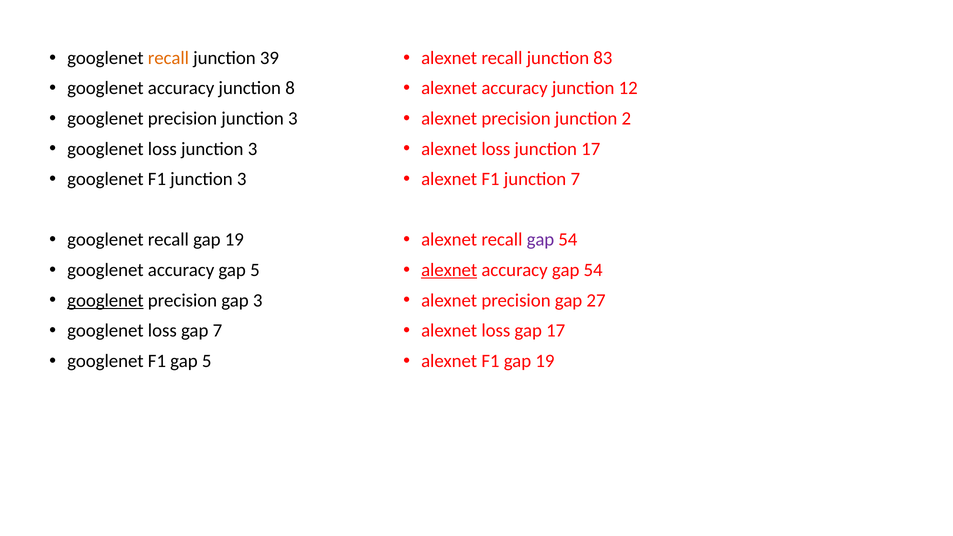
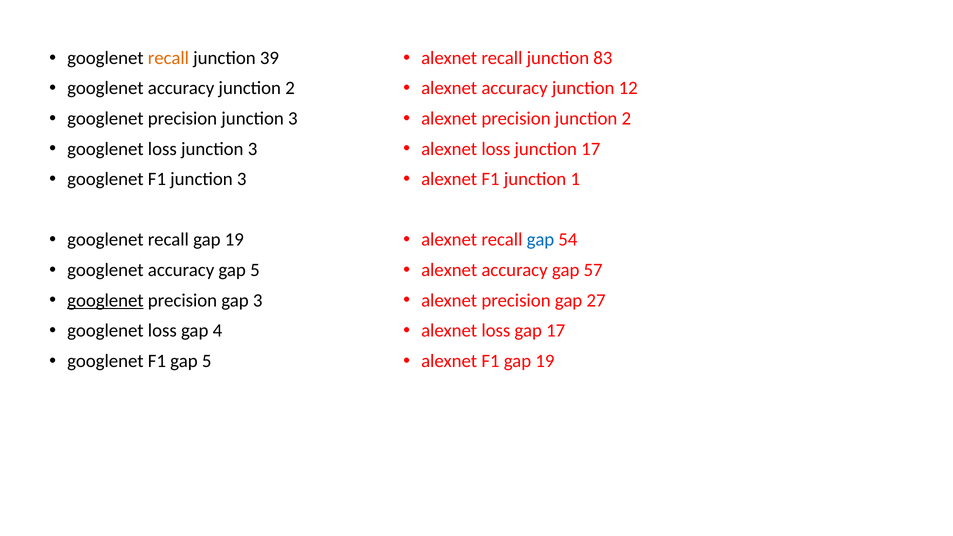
accuracy junction 8: 8 -> 2
junction 7: 7 -> 1
gap at (540, 240) colour: purple -> blue
alexnet at (449, 270) underline: present -> none
accuracy gap 54: 54 -> 57
gap 7: 7 -> 4
